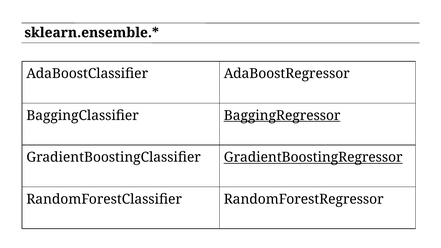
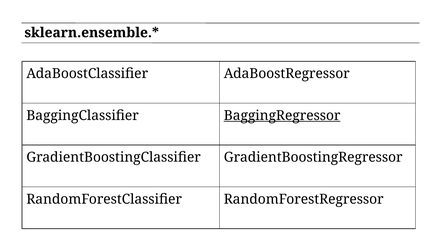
GradientBoostingRegressor underline: present -> none
